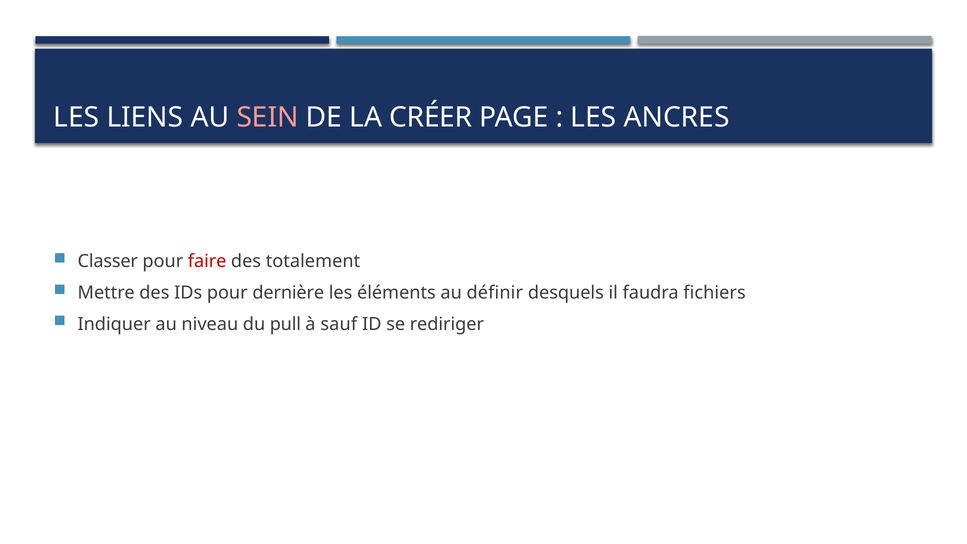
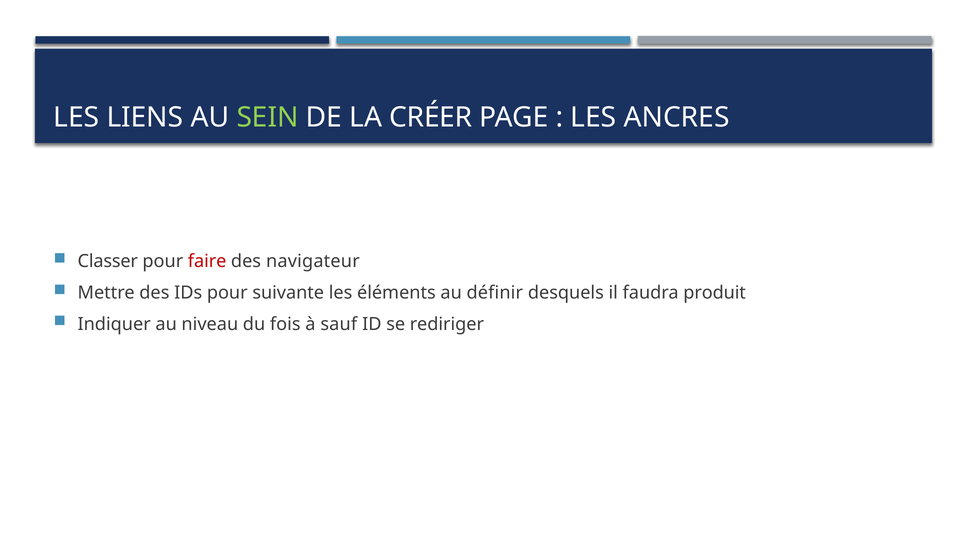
SEIN colour: pink -> light green
totalement: totalement -> navigateur
dernière: dernière -> suivante
fichiers: fichiers -> produit
pull: pull -> fois
